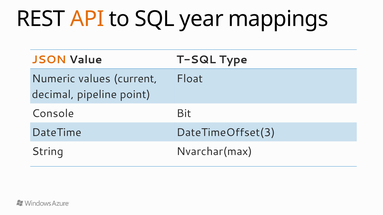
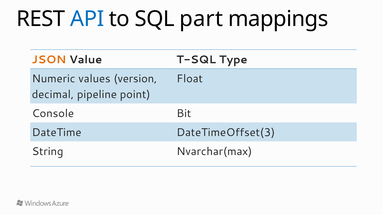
API colour: orange -> blue
year: year -> part
current: current -> version
